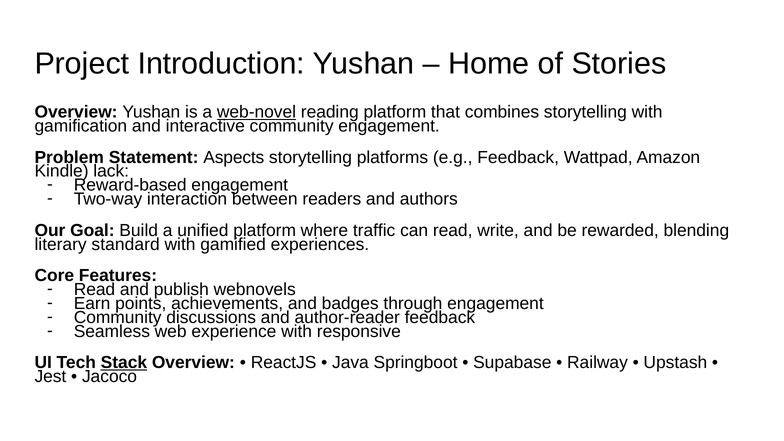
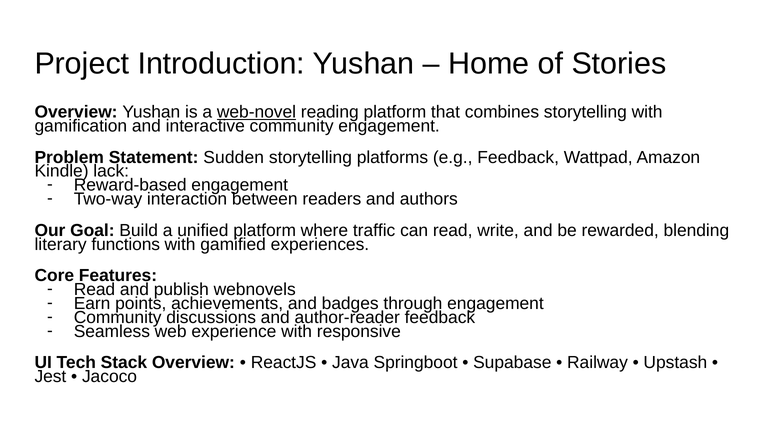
Aspects: Aspects -> Sudden
standard: standard -> functions
Stack underline: present -> none
